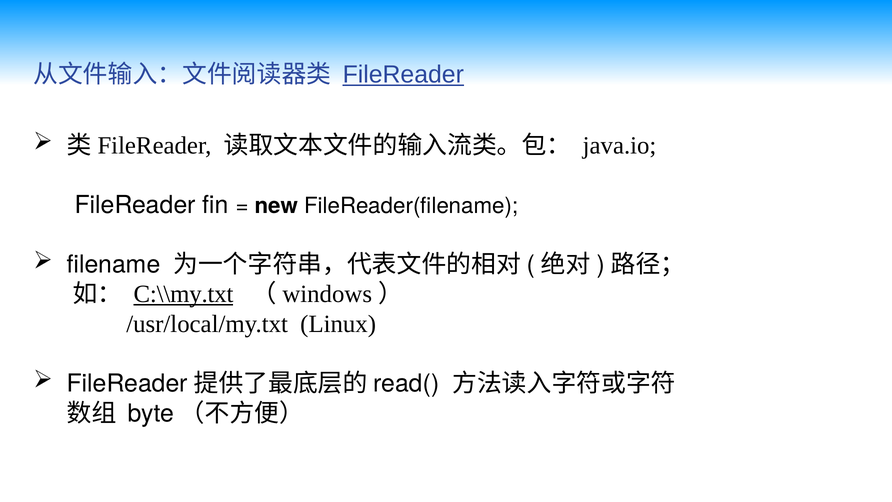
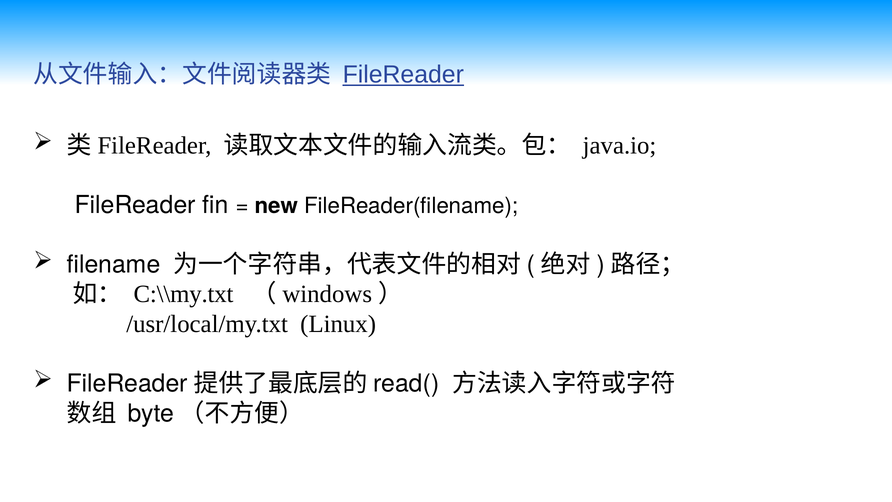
C:\\my.txt underline: present -> none
